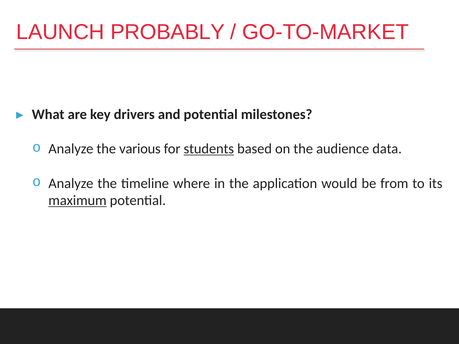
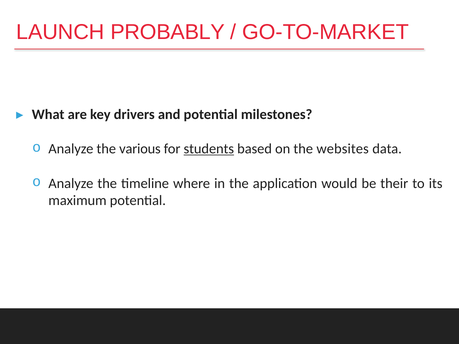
audience: audience -> websites
from: from -> their
maximum underline: present -> none
